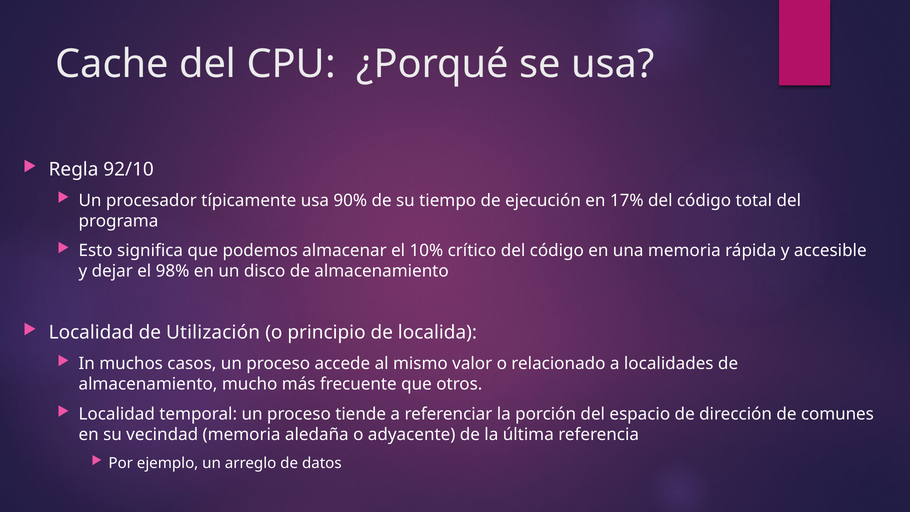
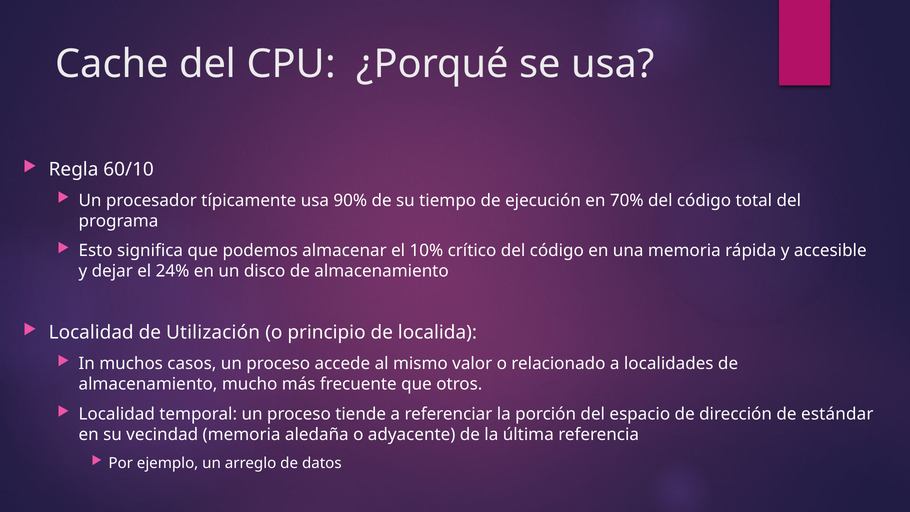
92/10: 92/10 -> 60/10
17%: 17% -> 70%
98%: 98% -> 24%
comunes: comunes -> estándar
